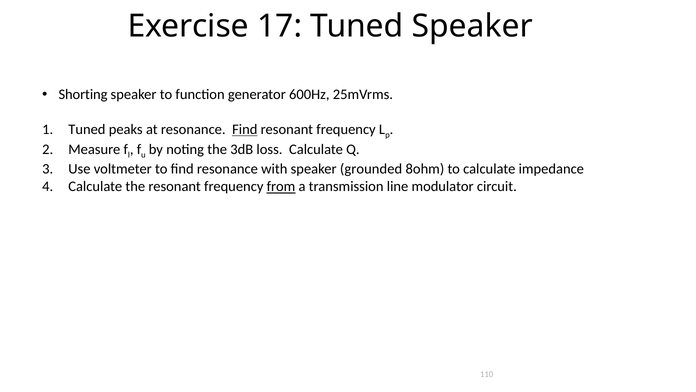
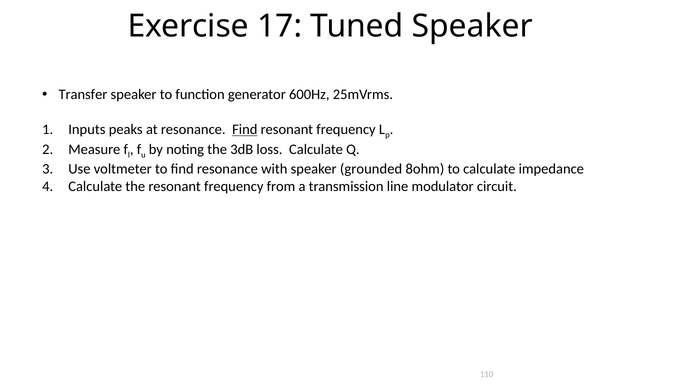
Shorting: Shorting -> Transfer
Tuned at (87, 129): Tuned -> Inputs
from underline: present -> none
